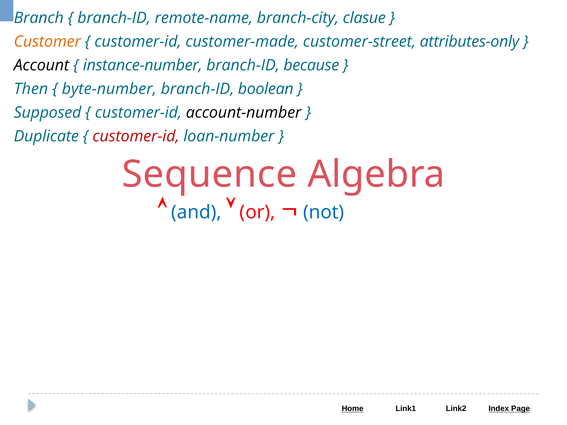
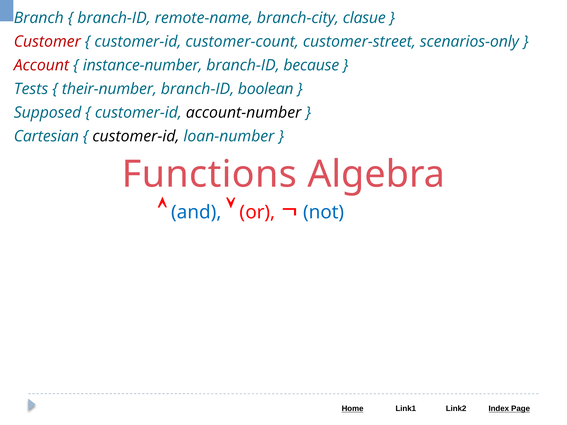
Customer colour: orange -> red
customer-made: customer-made -> customer-count
attributes-only: attributes-only -> scenarios-only
Account colour: black -> red
Then: Then -> Tests
byte-number: byte-number -> their-number
Duplicate: Duplicate -> Cartesian
customer-id at (136, 136) colour: red -> black
Sequence: Sequence -> Functions
